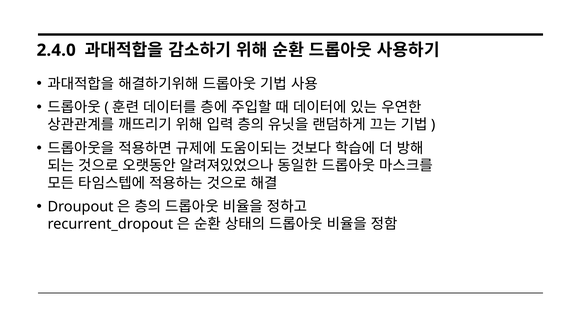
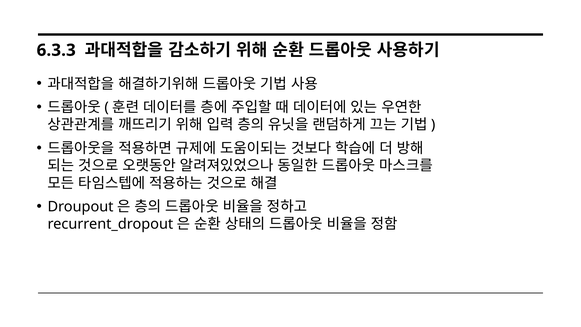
2.4.0: 2.4.0 -> 6.3.3
